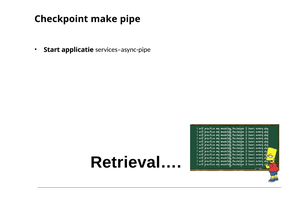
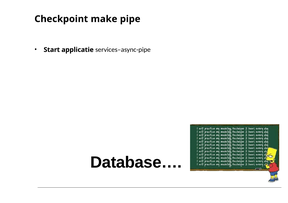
Retrieval…: Retrieval… -> Database…
